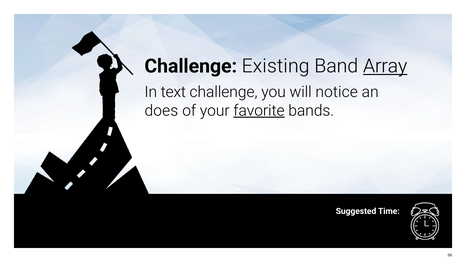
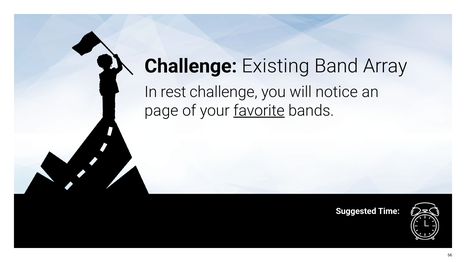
Array underline: present -> none
text: text -> rest
does: does -> page
